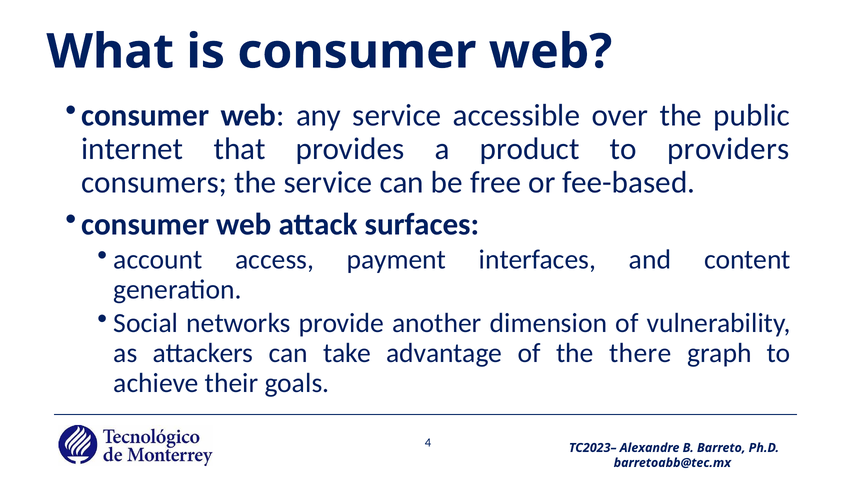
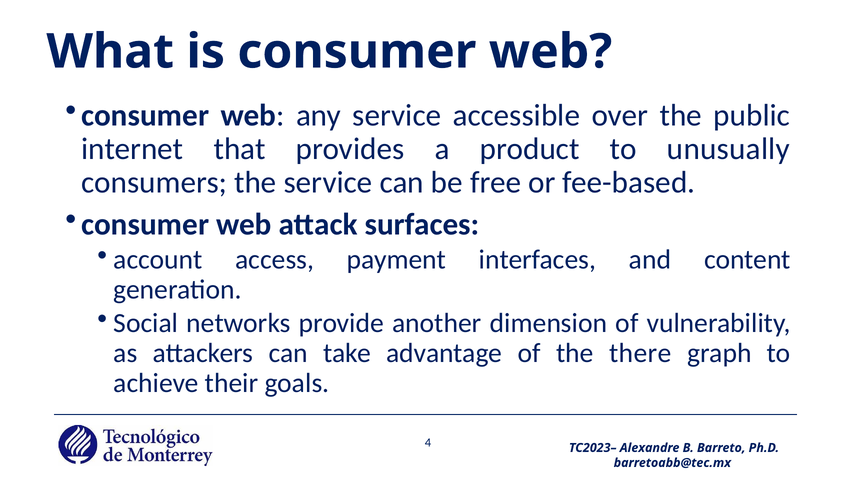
providers: providers -> unusually
